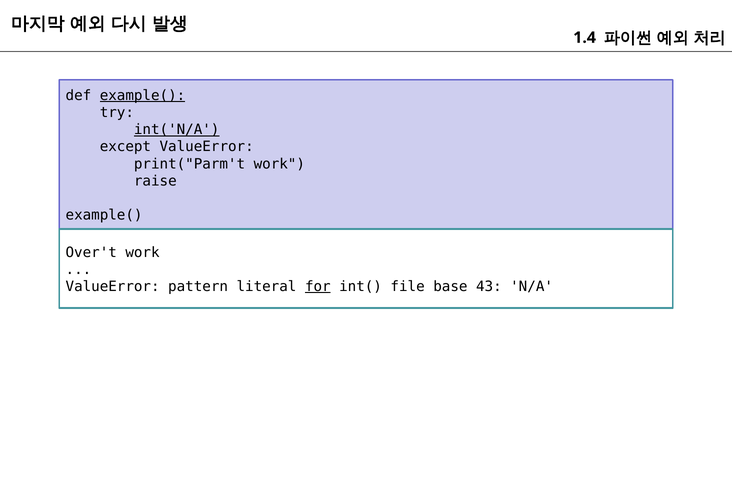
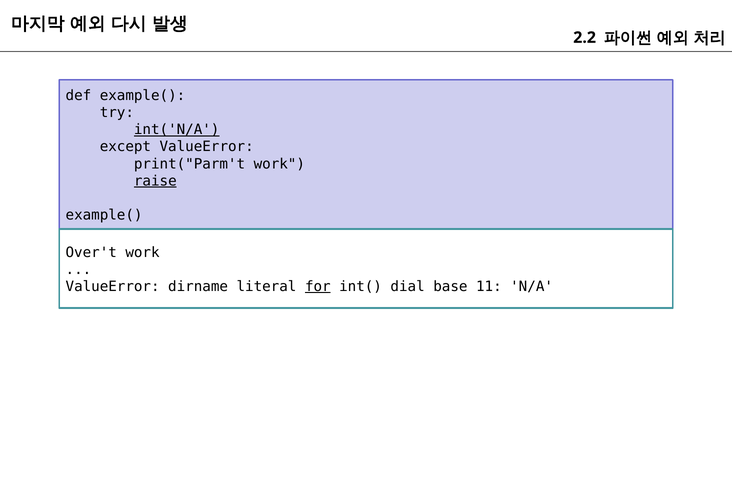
1.4: 1.4 -> 2.2
example( at (143, 95) underline: present -> none
raise underline: none -> present
pattern: pattern -> dirname
file: file -> dial
43: 43 -> 11
